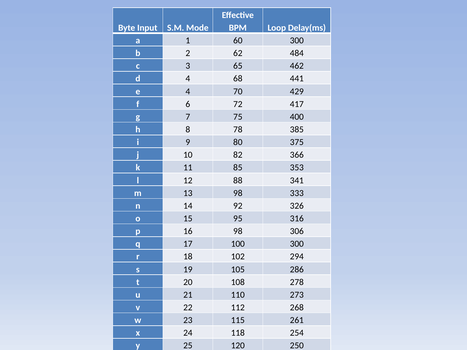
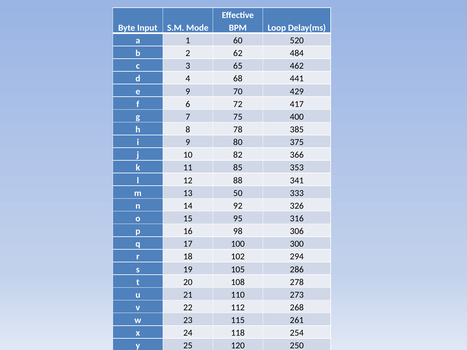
60 300: 300 -> 520
e 4: 4 -> 9
13 98: 98 -> 50
